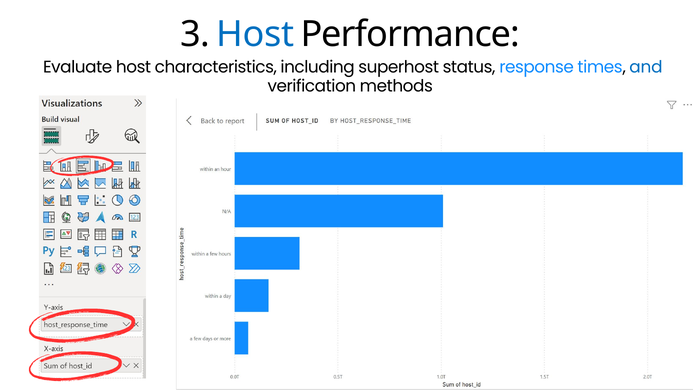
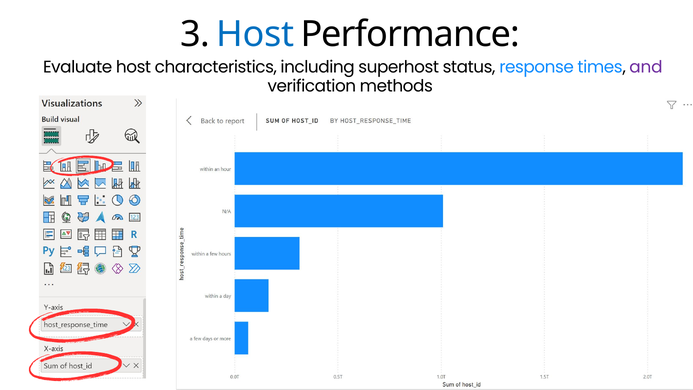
and colour: blue -> purple
